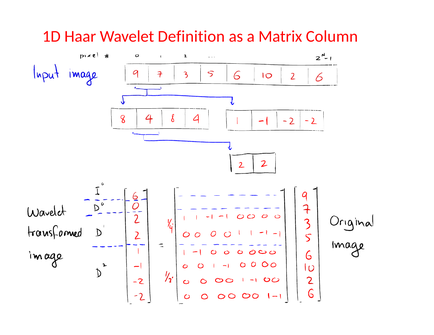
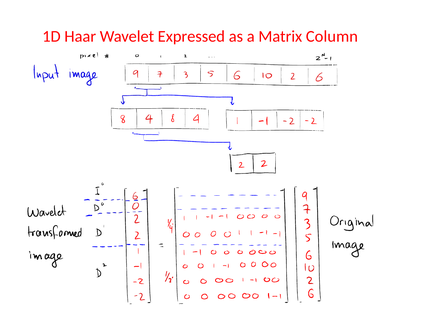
Definition: Definition -> Expressed
